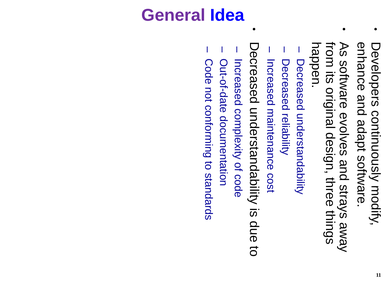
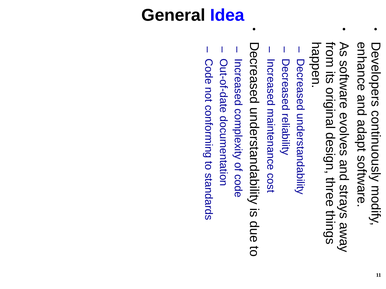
General colour: purple -> black
